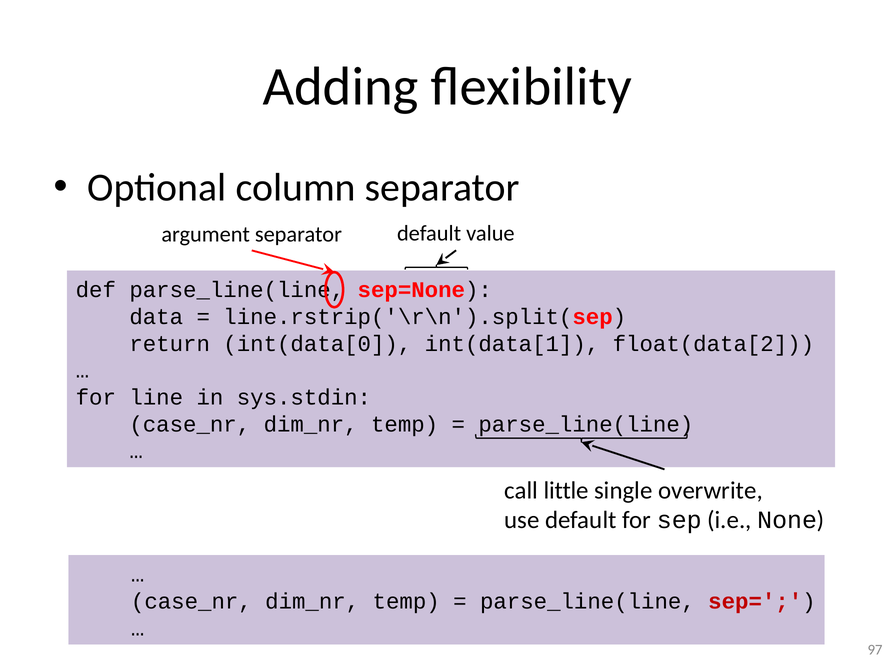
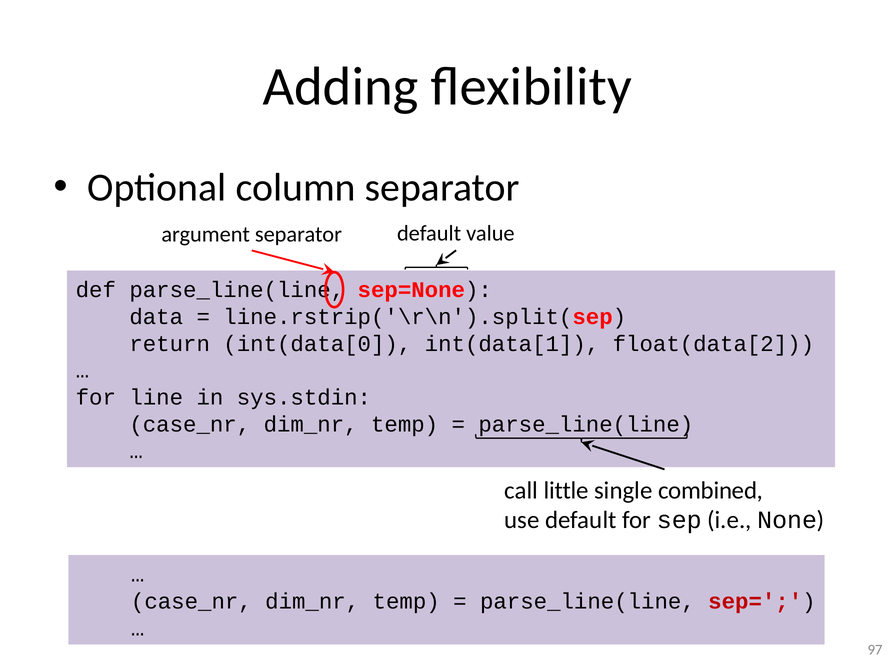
overwrite: overwrite -> combined
